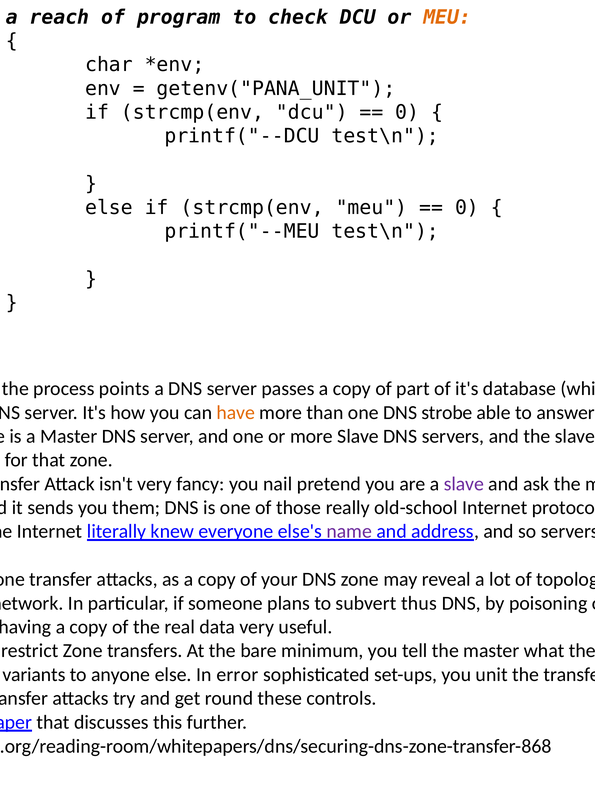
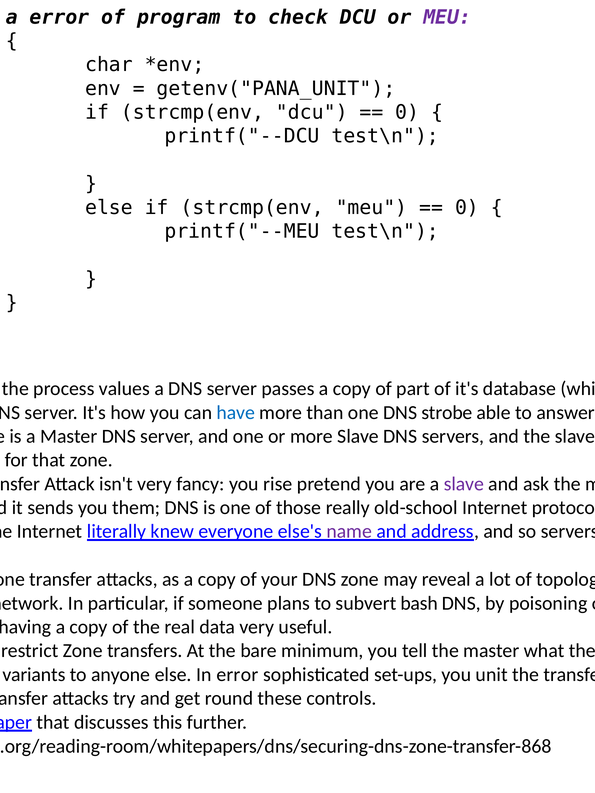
a reach: reach -> error
MEU at (447, 17) colour: orange -> purple
points: points -> values
have at (236, 413) colour: orange -> blue
nail: nail -> rise
thus: thus -> bash
